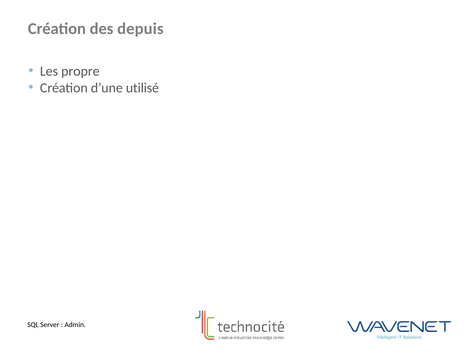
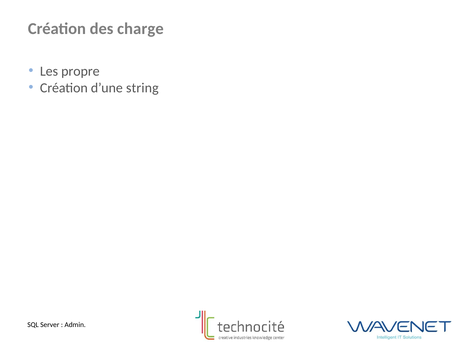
depuis: depuis -> charge
utilisé: utilisé -> string
